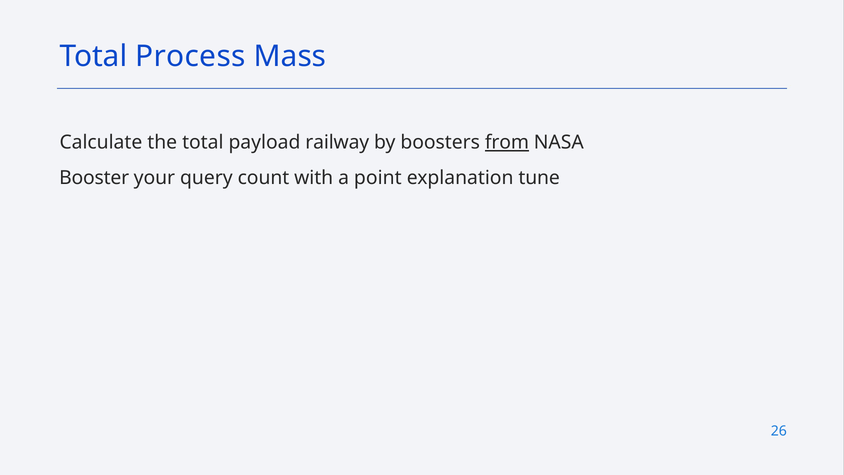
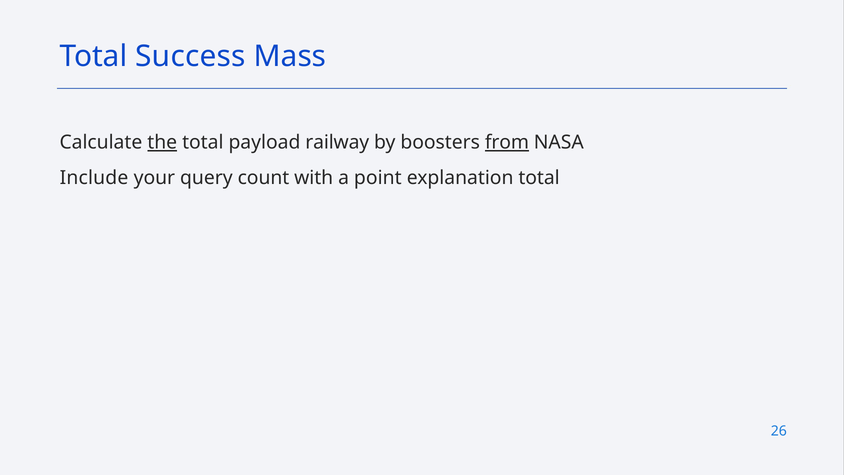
Process: Process -> Success
the underline: none -> present
Booster: Booster -> Include
explanation tune: tune -> total
